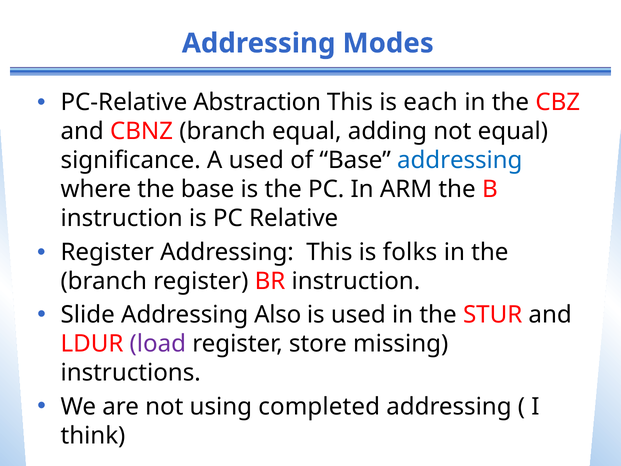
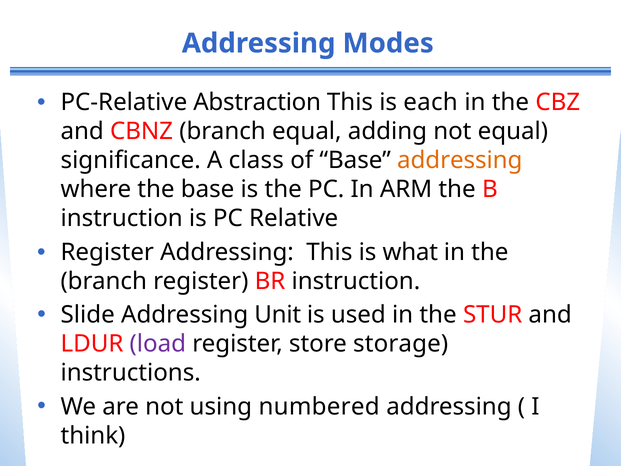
A used: used -> class
addressing at (460, 160) colour: blue -> orange
folks: folks -> what
Also: Also -> Unit
missing: missing -> storage
completed: completed -> numbered
